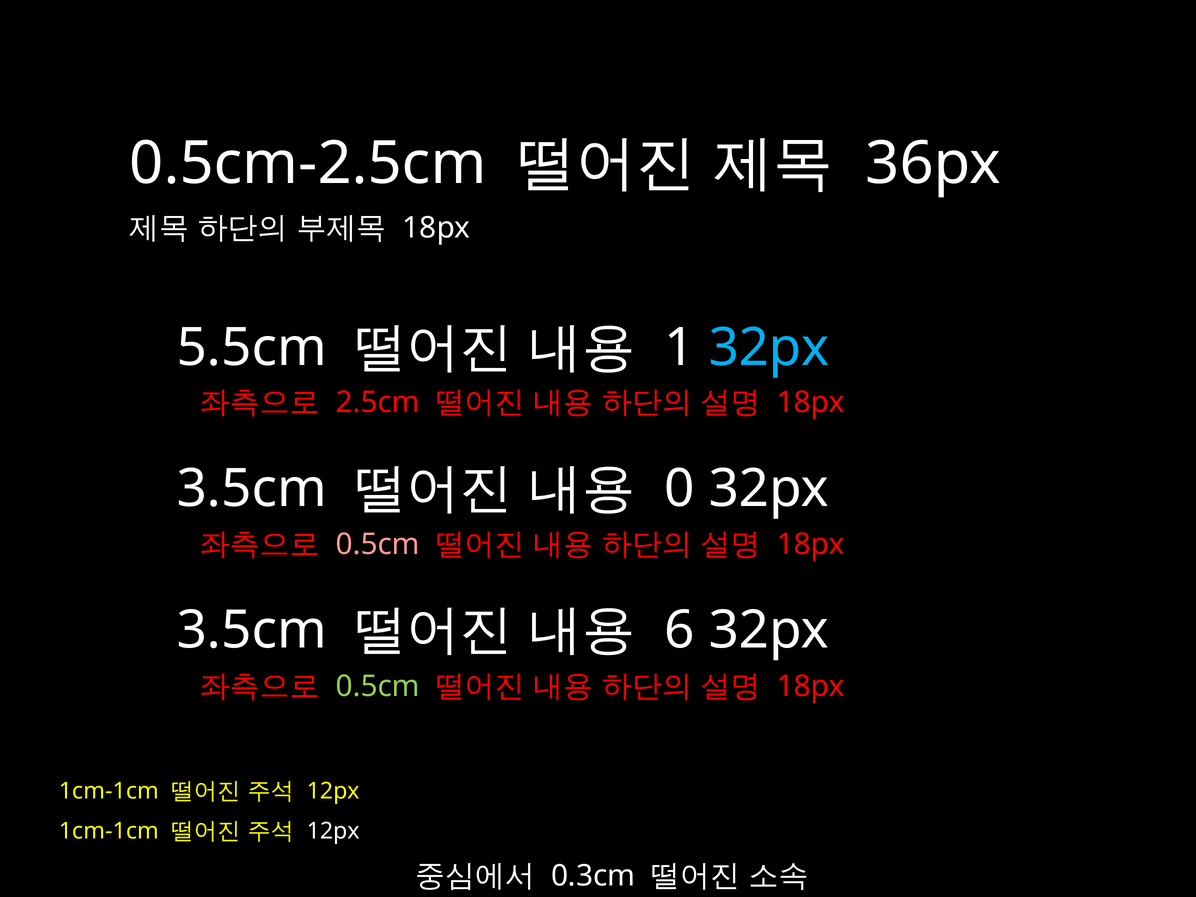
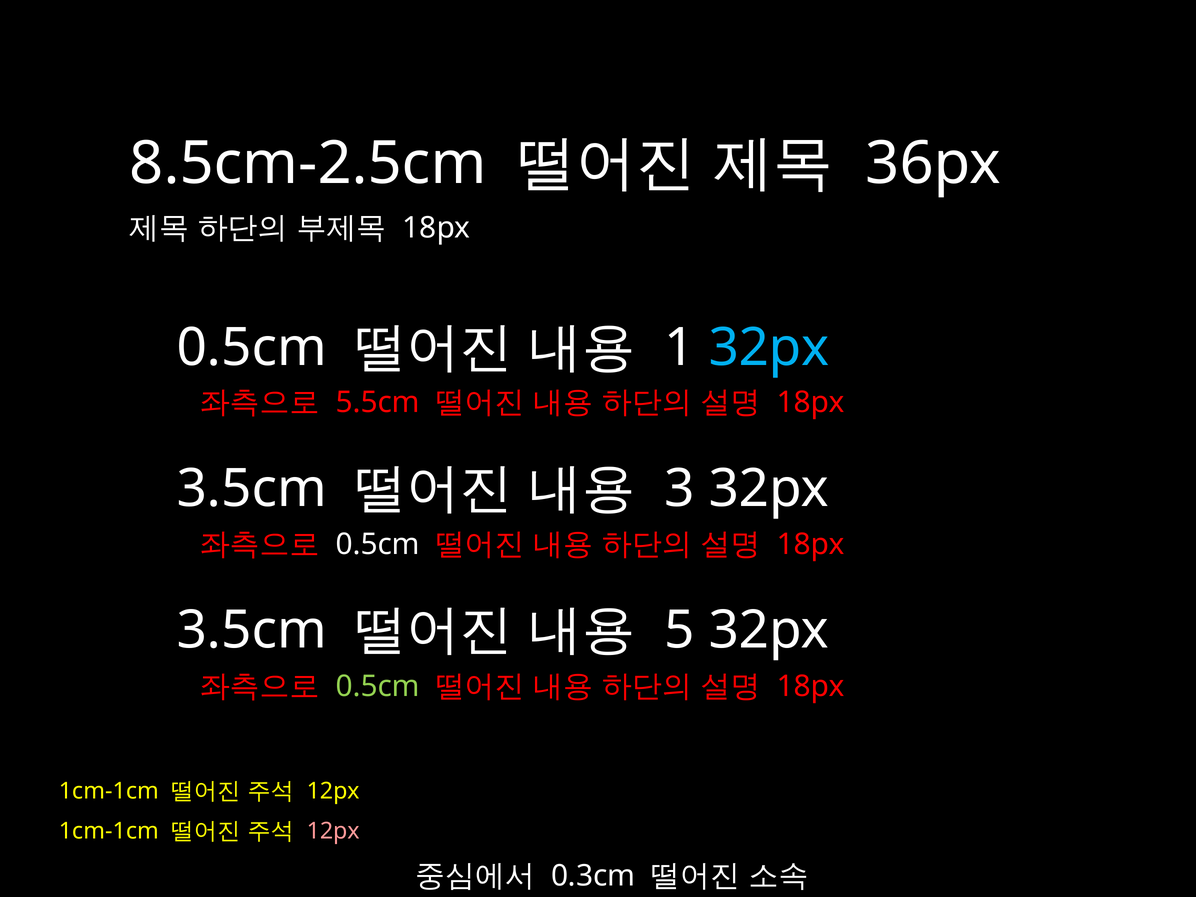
0.5cm-2.5cm: 0.5cm-2.5cm -> 8.5cm-2.5cm
5.5cm at (252, 348): 5.5cm -> 0.5cm
2.5cm: 2.5cm -> 5.5cm
0: 0 -> 3
0.5cm at (378, 544) colour: pink -> white
6: 6 -> 5
12px at (333, 831) colour: white -> pink
